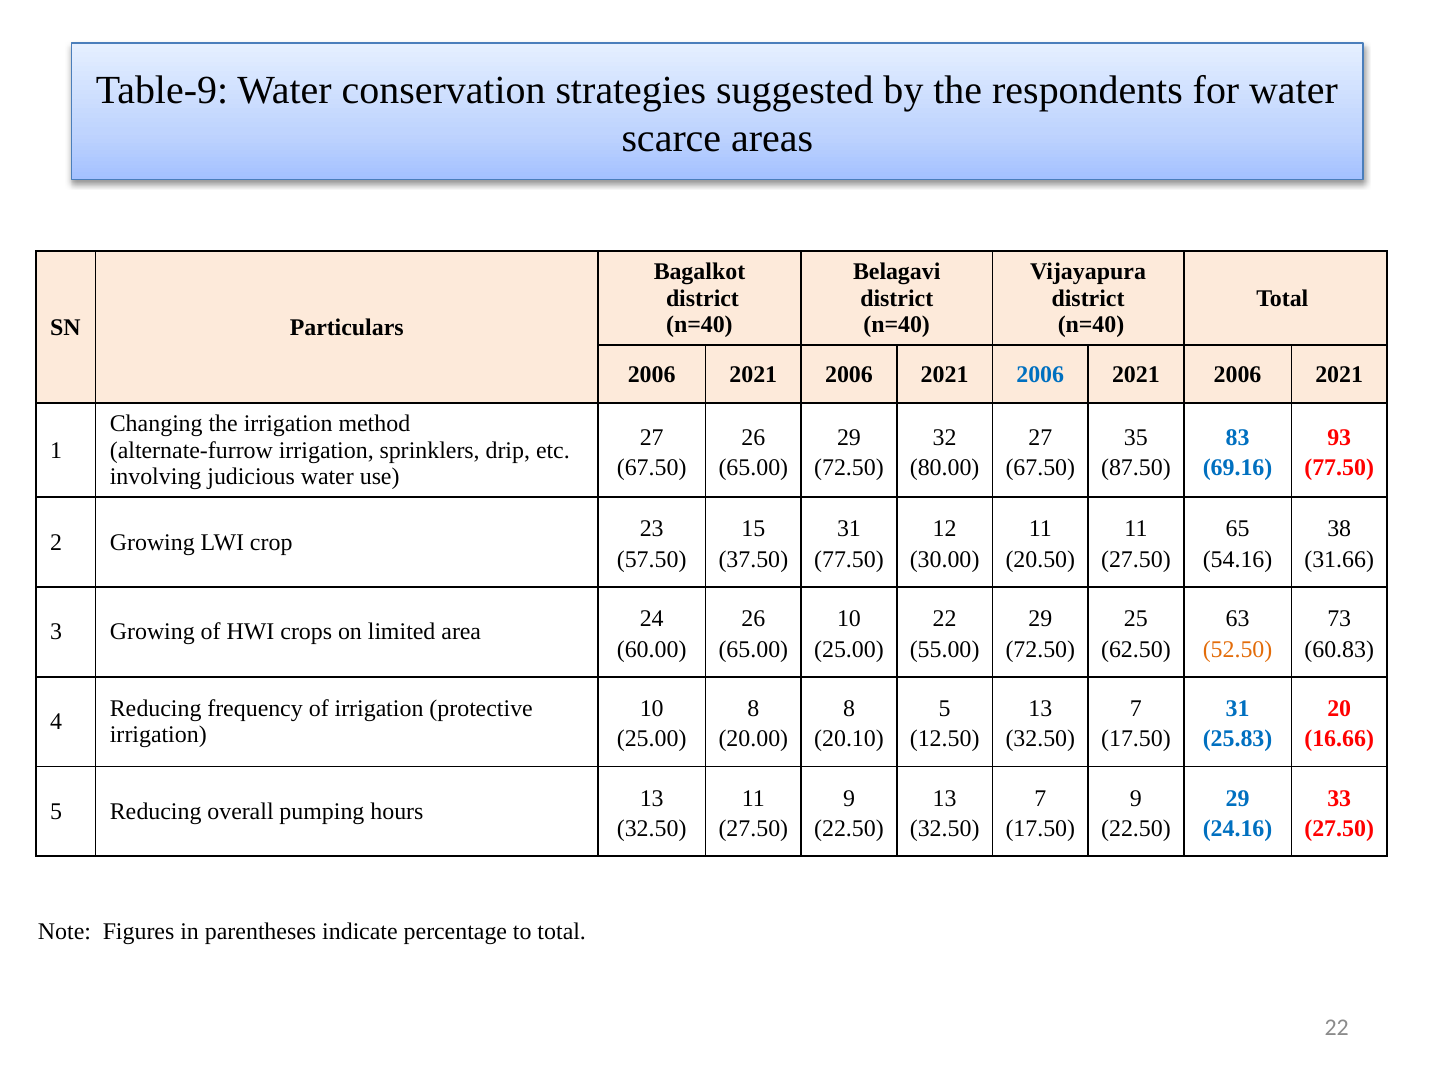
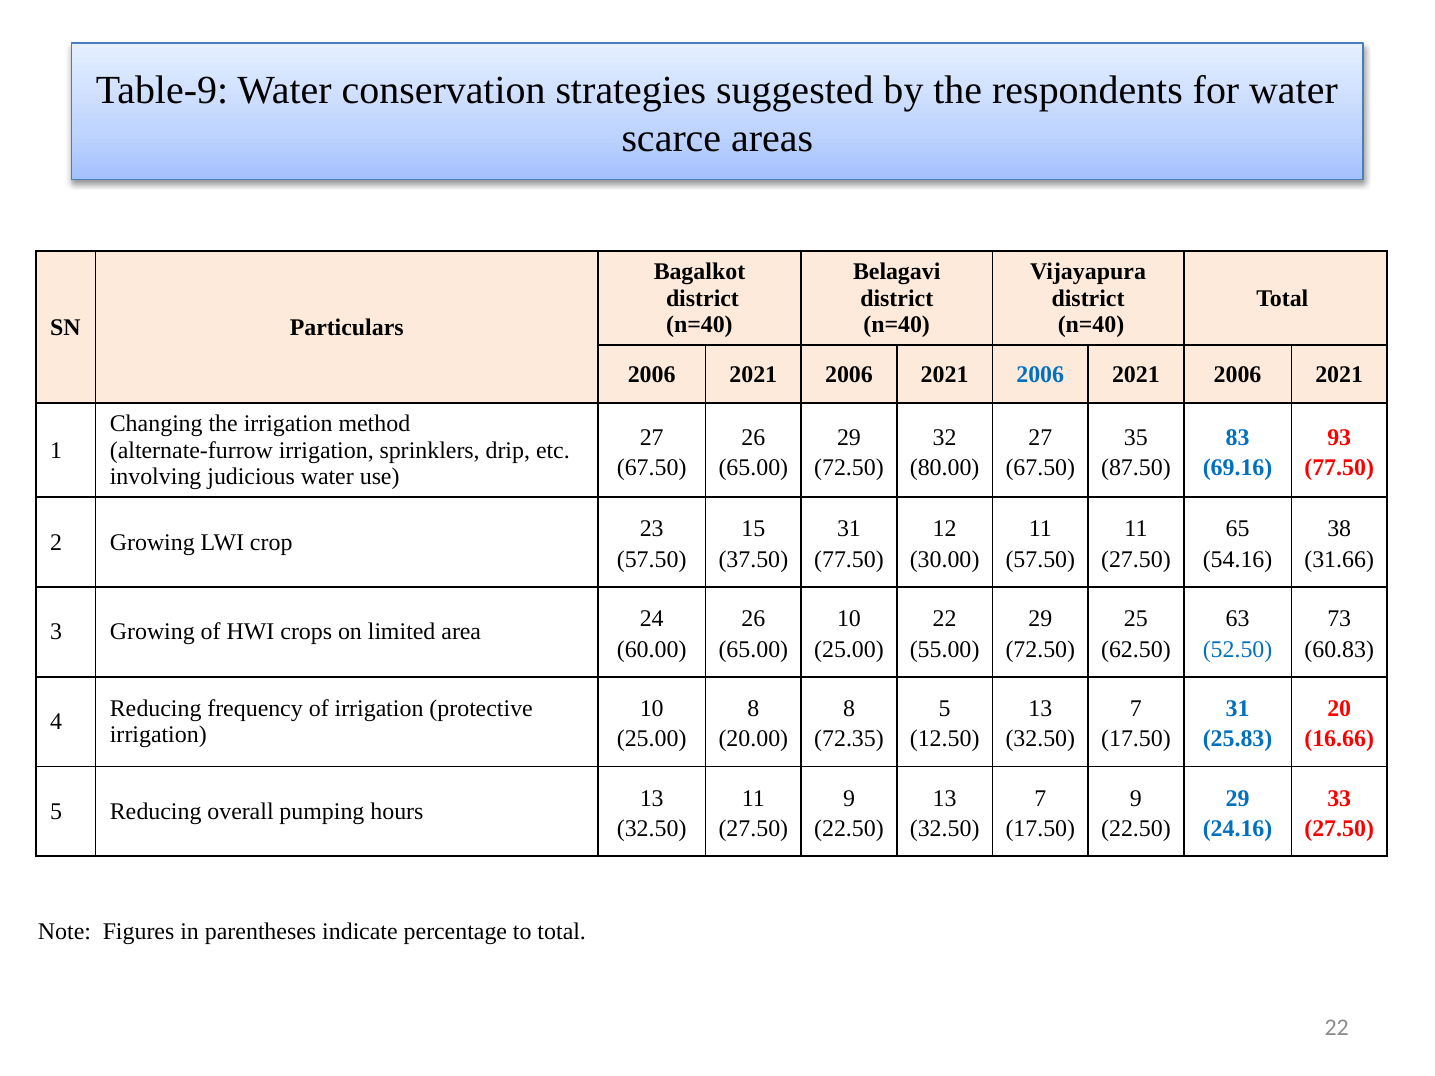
20.50 at (1040, 560): 20.50 -> 57.50
52.50 colour: orange -> blue
20.10: 20.10 -> 72.35
